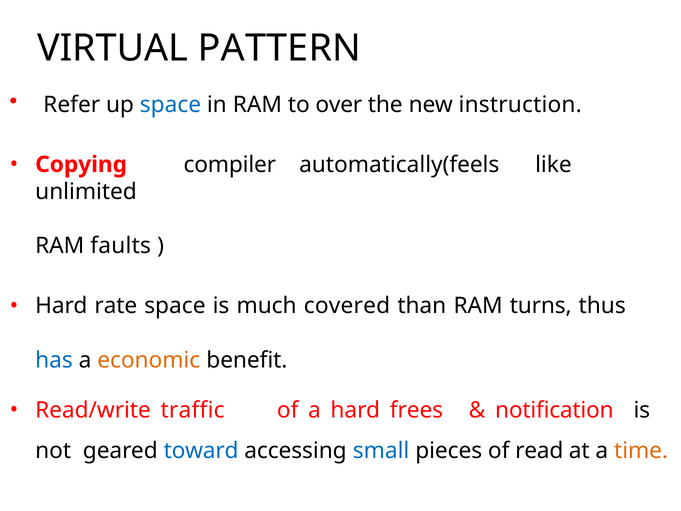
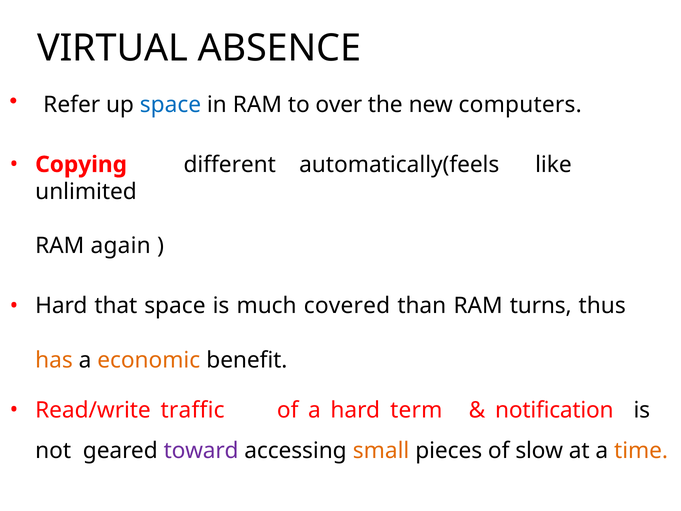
PATTERN: PATTERN -> ABSENCE
instruction: instruction -> computers
compiler: compiler -> different
faults: faults -> again
rate: rate -> that
has colour: blue -> orange
frees: frees -> term
toward colour: blue -> purple
small colour: blue -> orange
read: read -> slow
